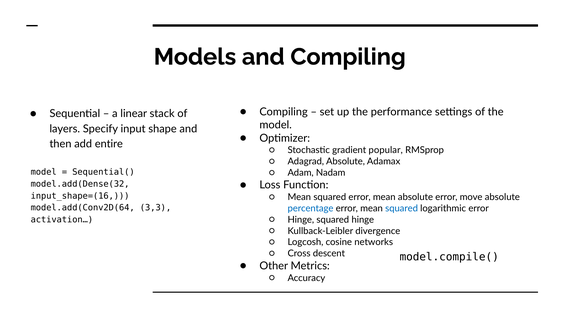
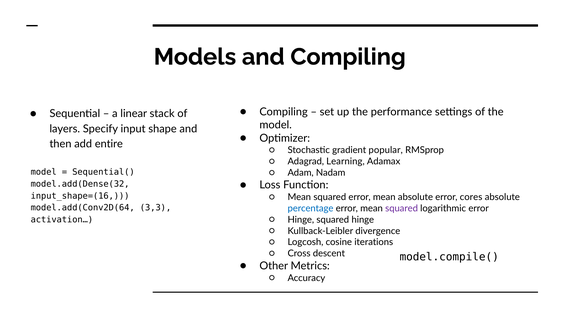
Adagrad Absolute: Absolute -> Learning
move: move -> cores
squared at (402, 209) colour: blue -> purple
networks: networks -> iterations
